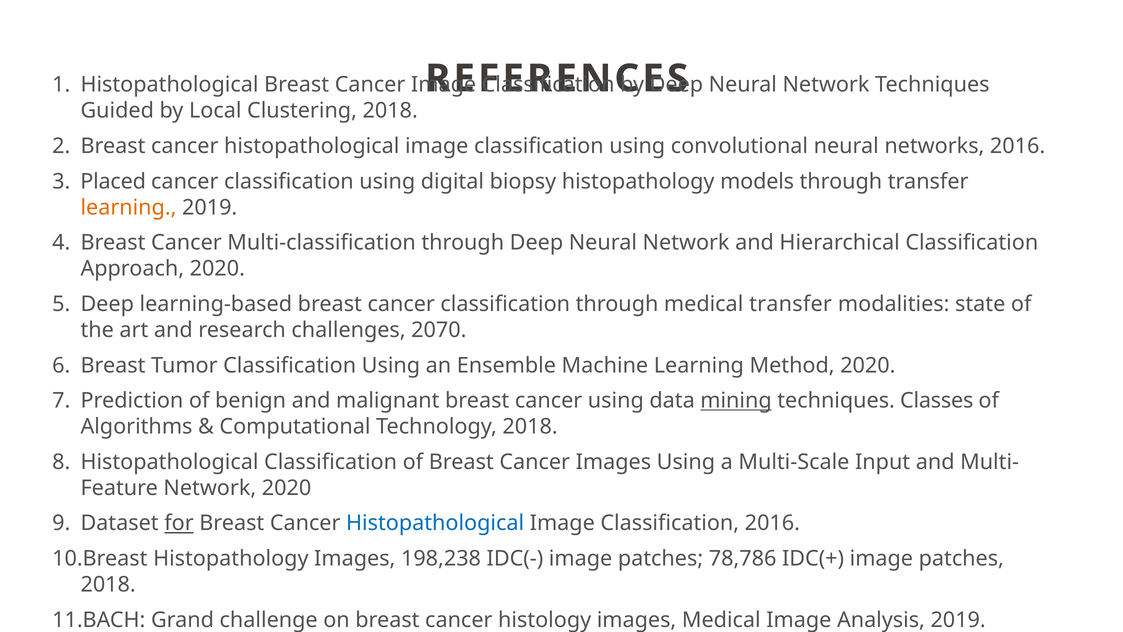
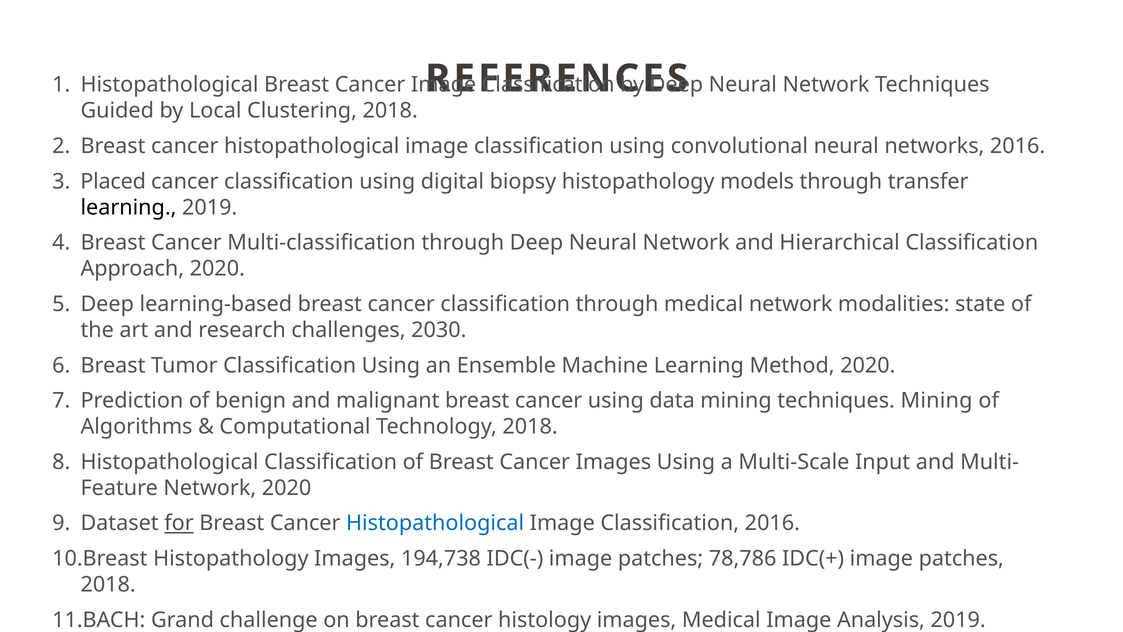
learning at (128, 207) colour: orange -> black
medical transfer: transfer -> network
2070: 2070 -> 2030
mining at (736, 401) underline: present -> none
techniques Classes: Classes -> Mining
198,238: 198,238 -> 194,738
